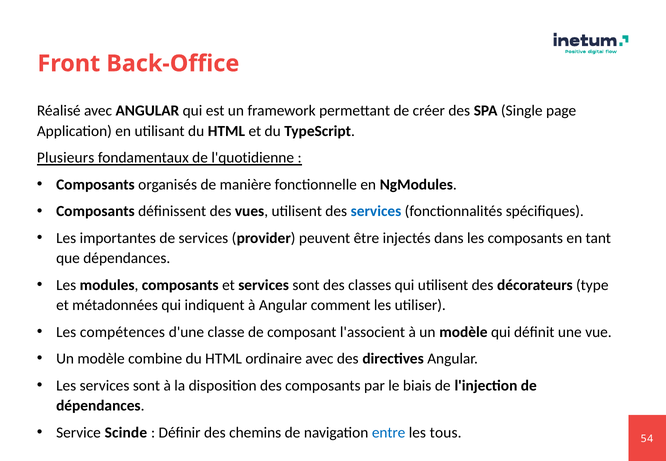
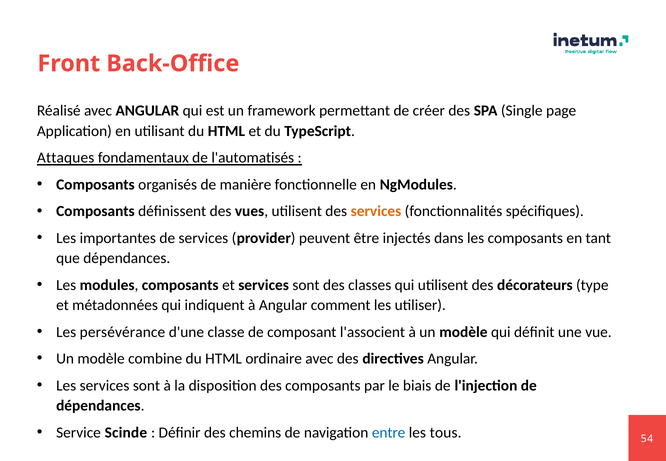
Plusieurs: Plusieurs -> Attaques
l'quotidienne: l'quotidienne -> l'automatisés
services at (376, 211) colour: blue -> orange
compétences: compétences -> persévérance
